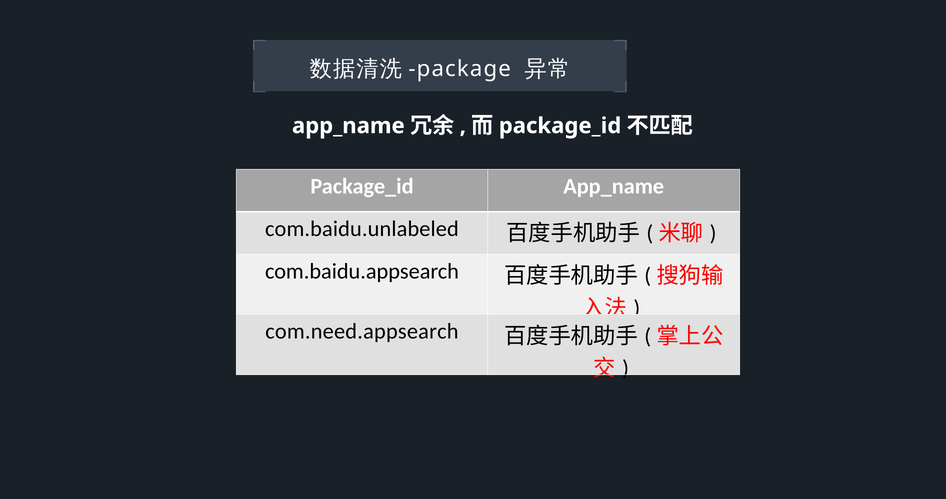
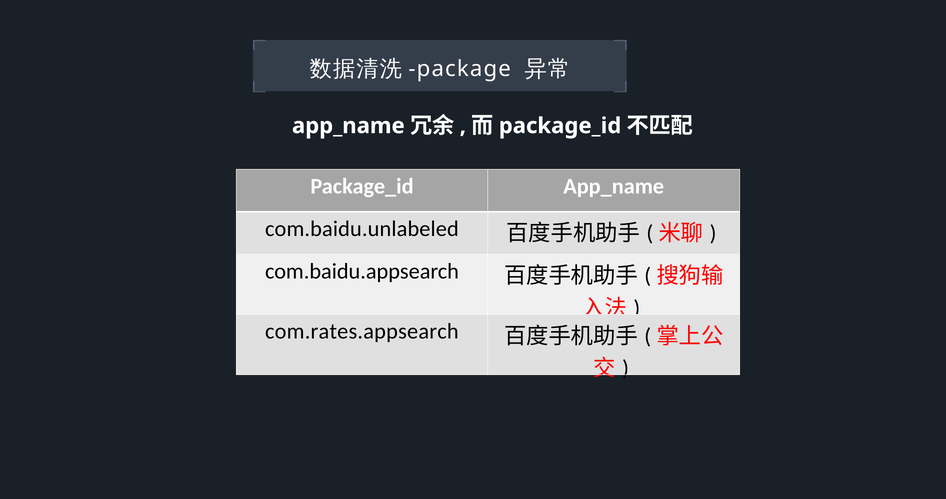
com.need.appsearch: com.need.appsearch -> com.rates.appsearch
